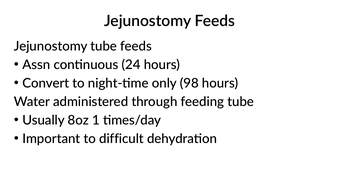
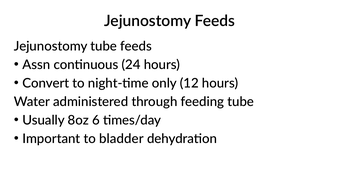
98: 98 -> 12
1: 1 -> 6
difficult: difficult -> bladder
